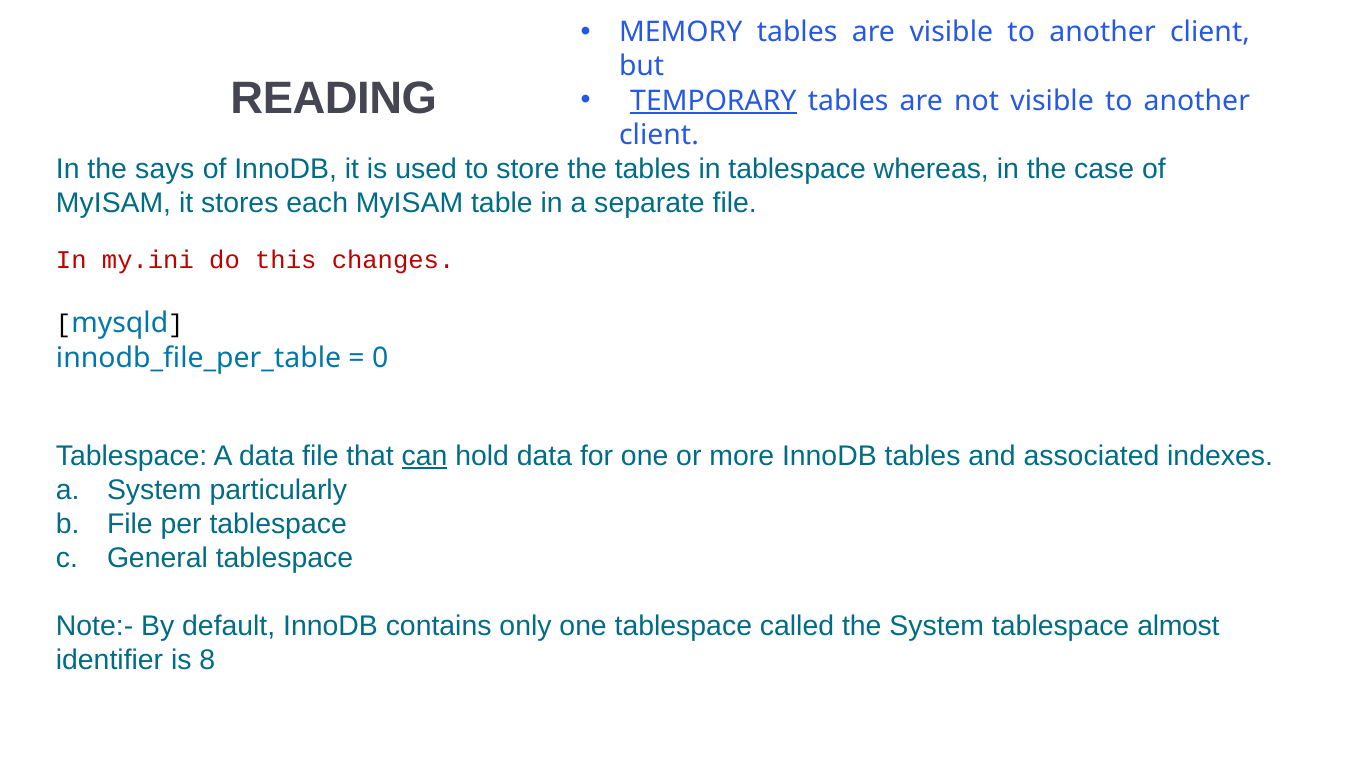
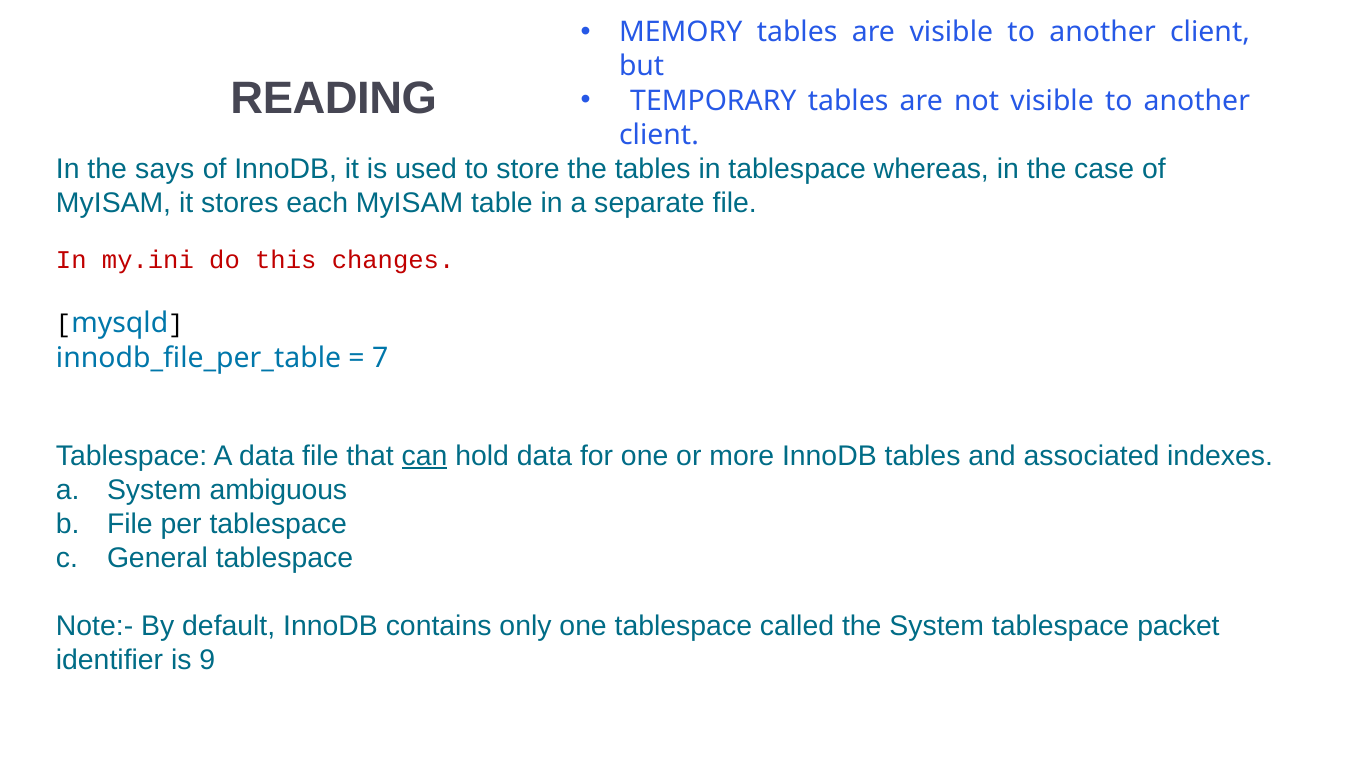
TEMPORARY underline: present -> none
0: 0 -> 7
particularly: particularly -> ambiguous
almost: almost -> packet
8: 8 -> 9
